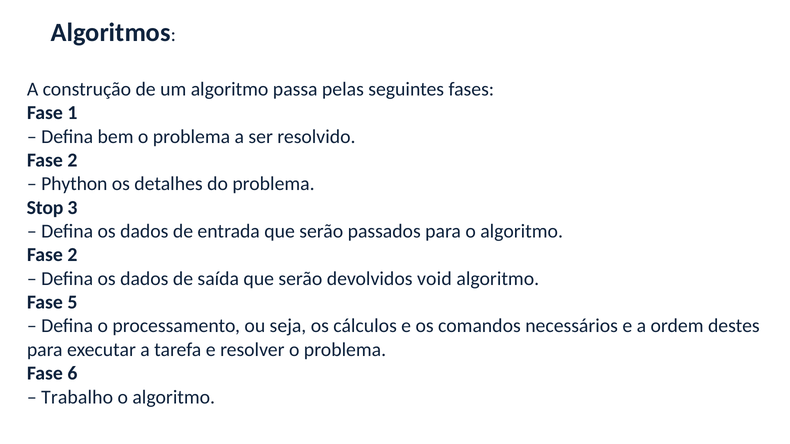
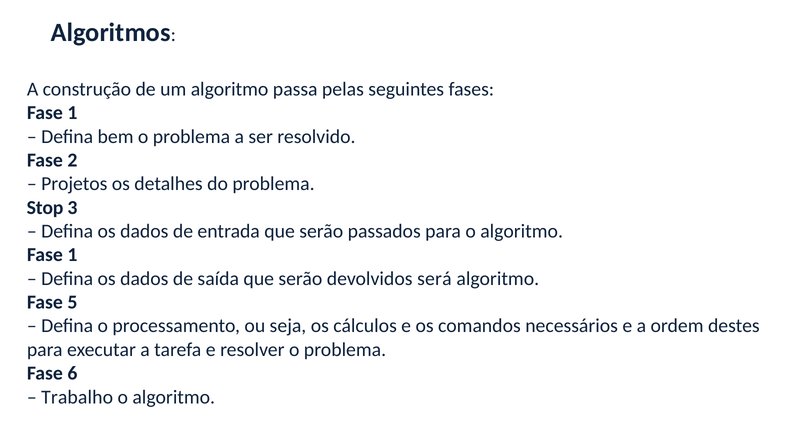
Phython: Phython -> Projetos
2 at (72, 255): 2 -> 1
void: void -> será
